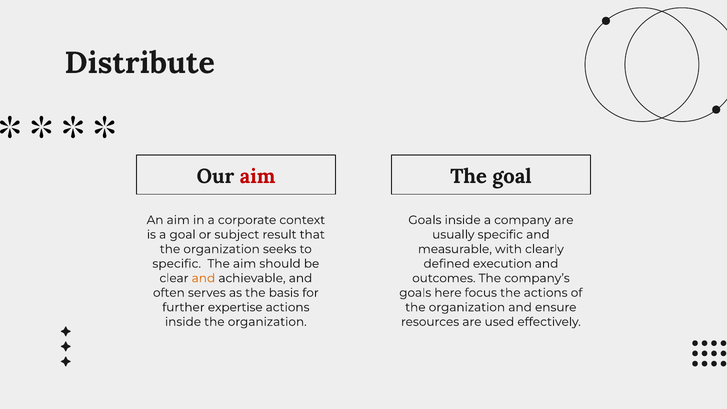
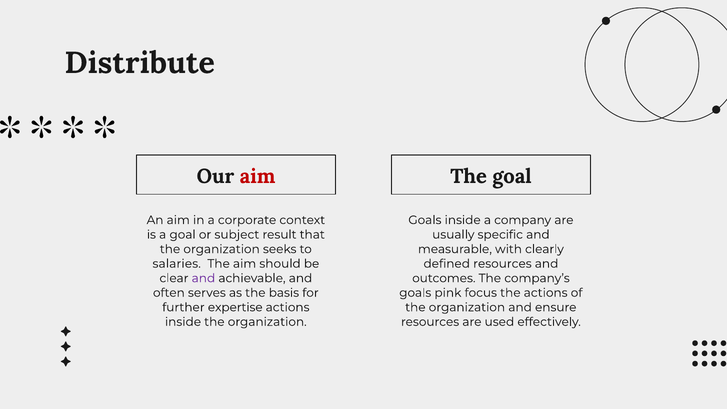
specific at (177, 264): specific -> salaries
defined execution: execution -> resources
and at (203, 278) colour: orange -> purple
here: here -> pink
